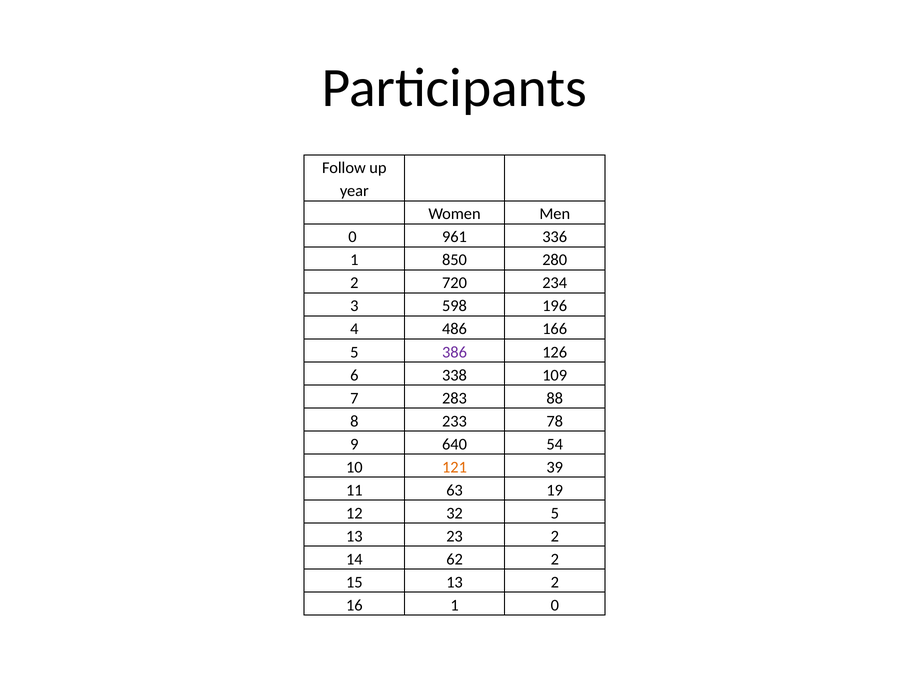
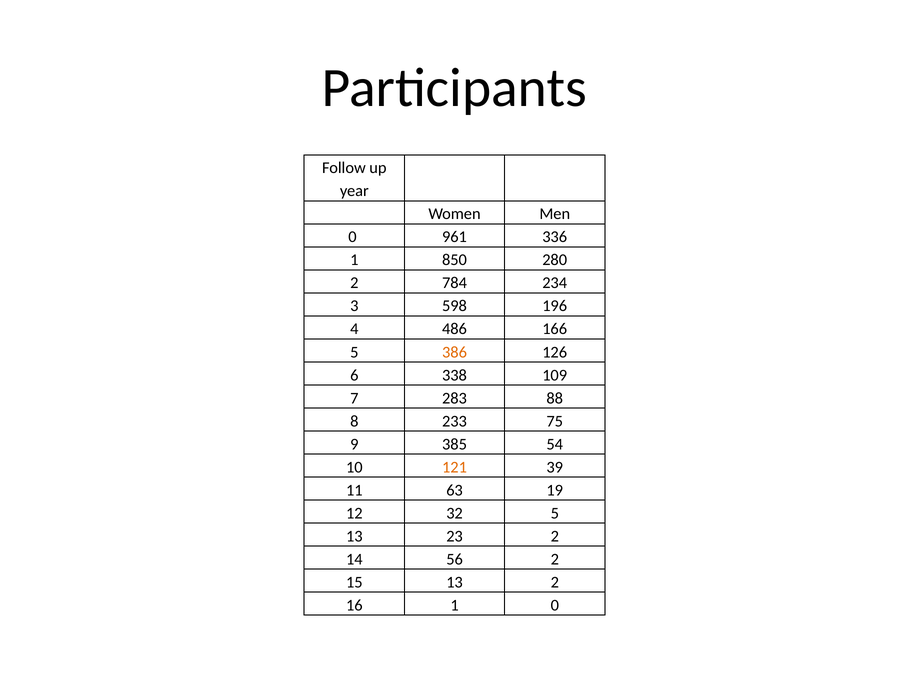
720: 720 -> 784
386 colour: purple -> orange
78: 78 -> 75
640: 640 -> 385
62: 62 -> 56
